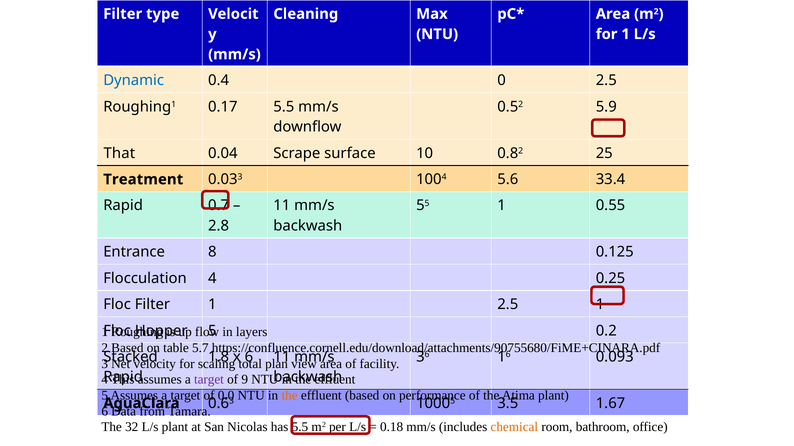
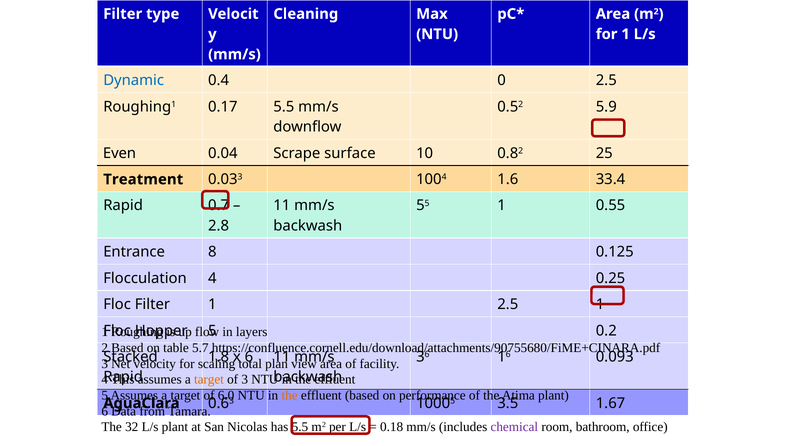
That: That -> Even
5.6: 5.6 -> 1.6
target at (209, 380) colour: purple -> orange
of 9: 9 -> 3
0.0: 0.0 -> 6.0
chemical colour: orange -> purple
